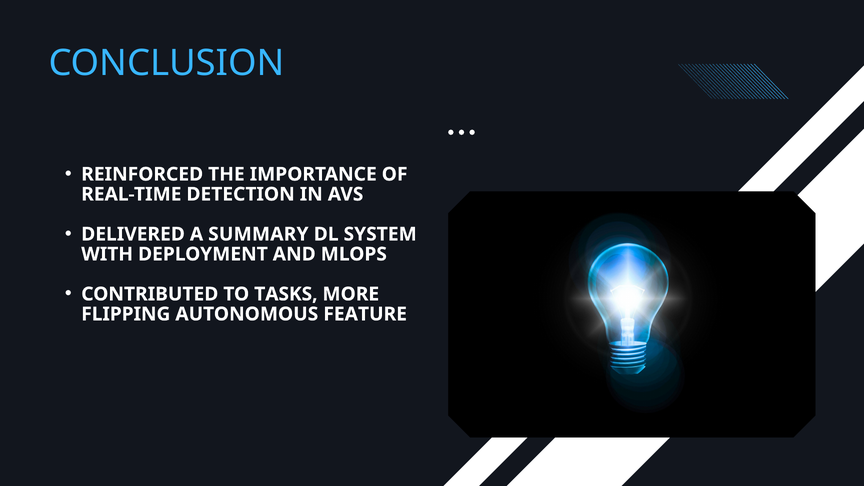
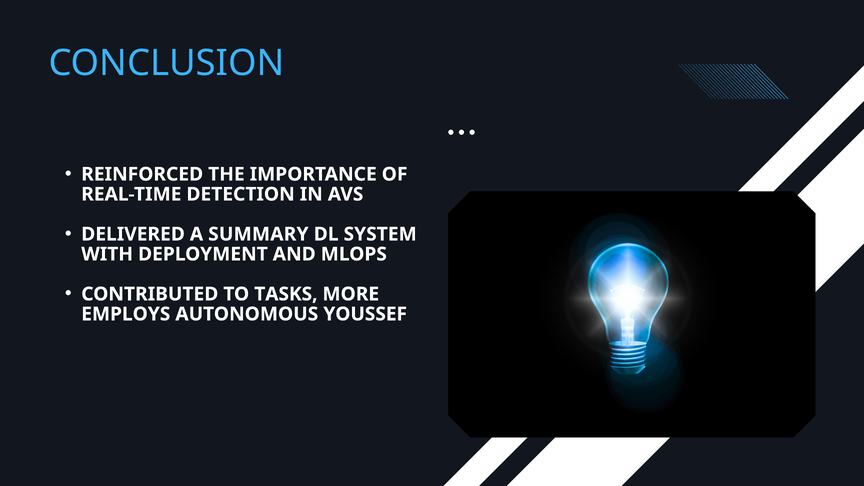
FLIPPING: FLIPPING -> EMPLOYS
FEATURE: FEATURE -> YOUSSEF
